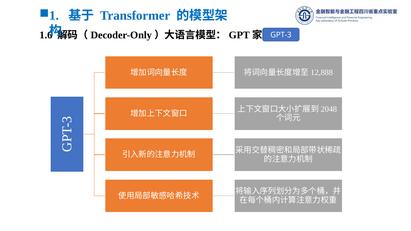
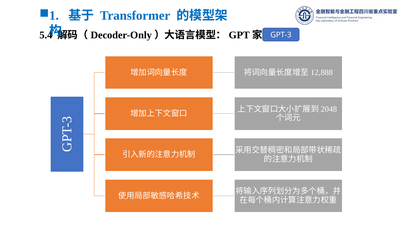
1.6: 1.6 -> 5.4
